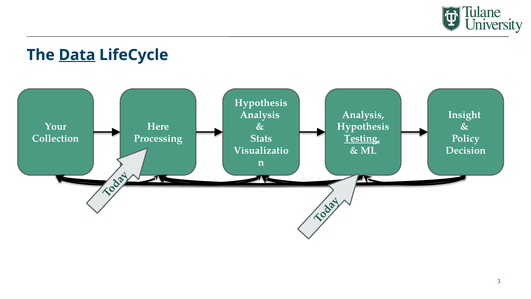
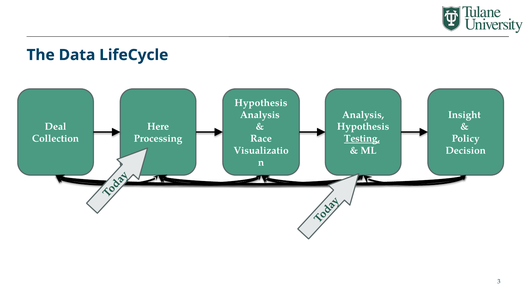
Data underline: present -> none
Your: Your -> Deal
Stats: Stats -> Race
